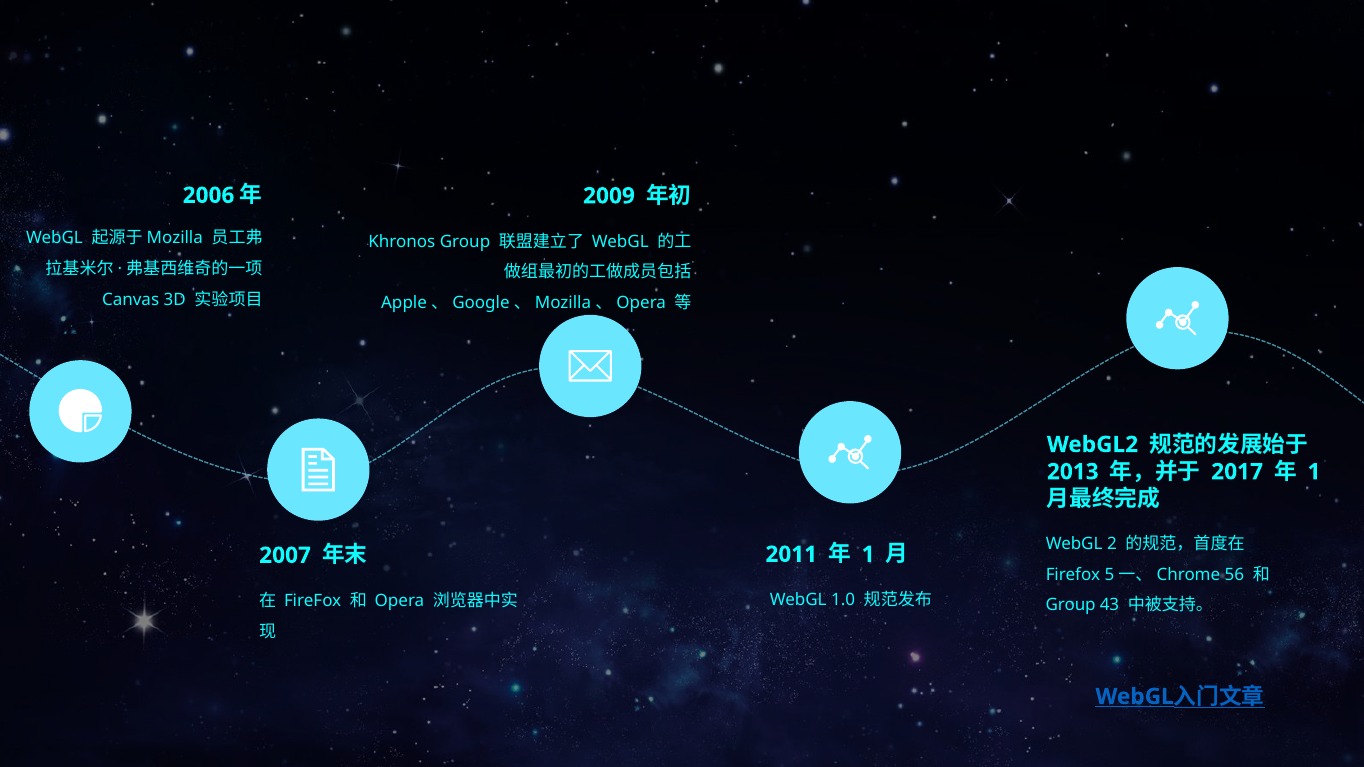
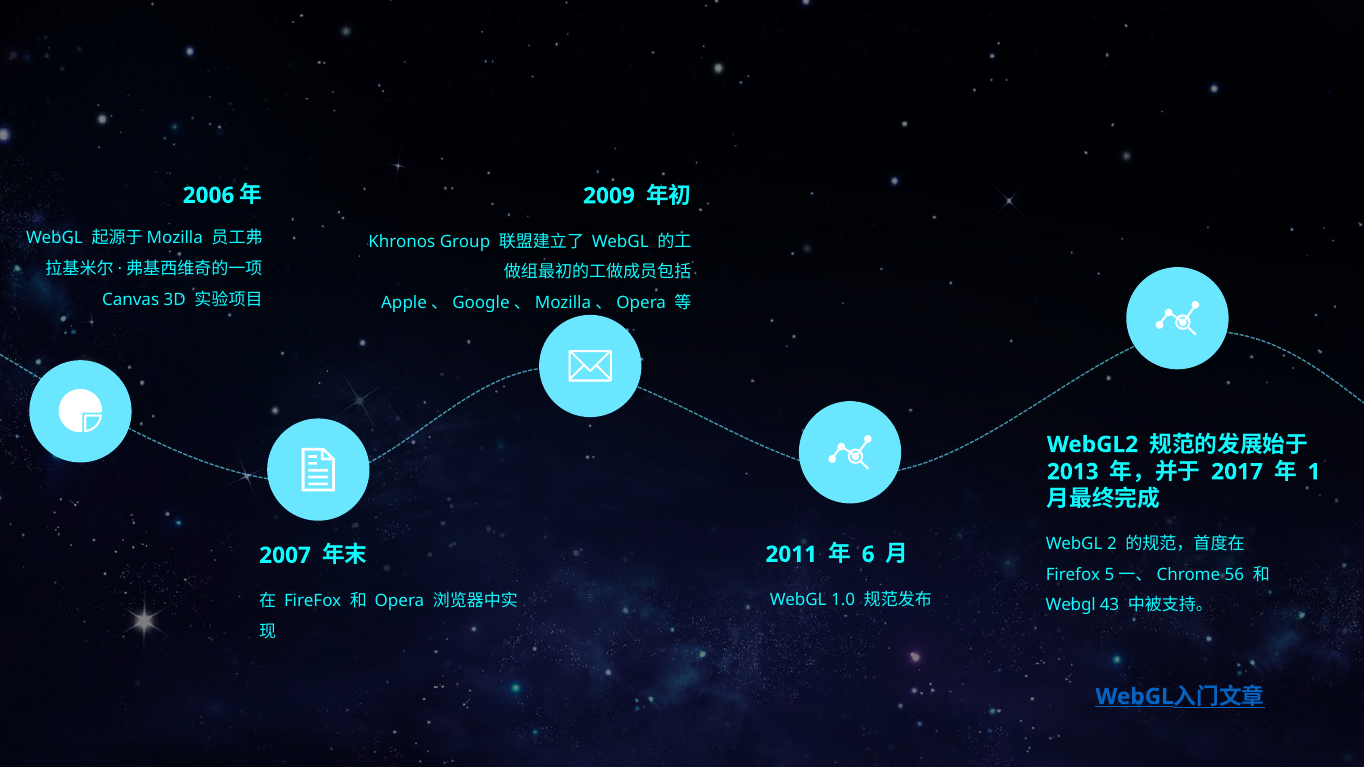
1 at (868, 555): 1 -> 6
Group at (1071, 605): Group -> Webgl
